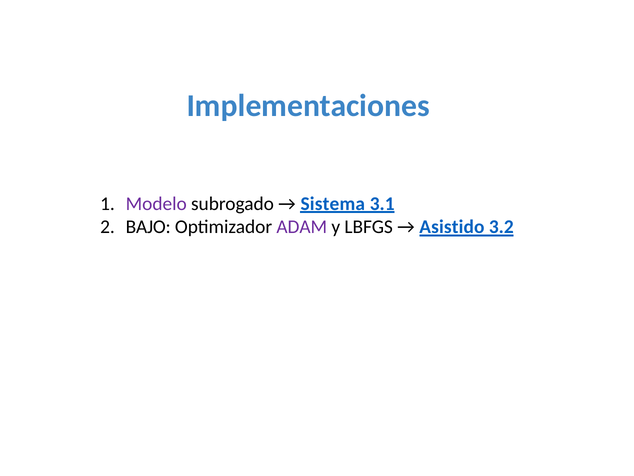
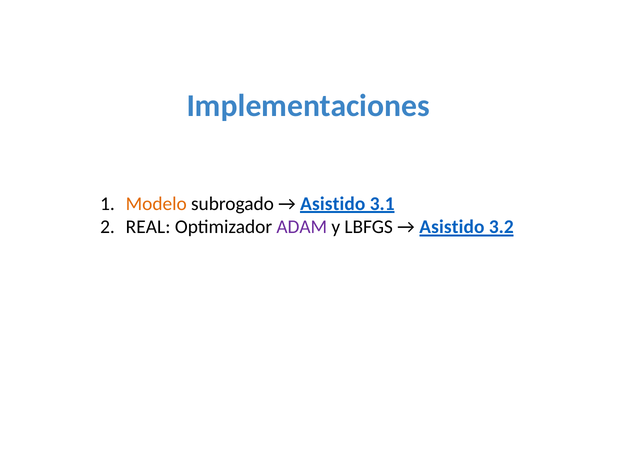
Modelo colour: purple -> orange
Sistema at (333, 204): Sistema -> Asistido
BAJO: BAJO -> REAL
